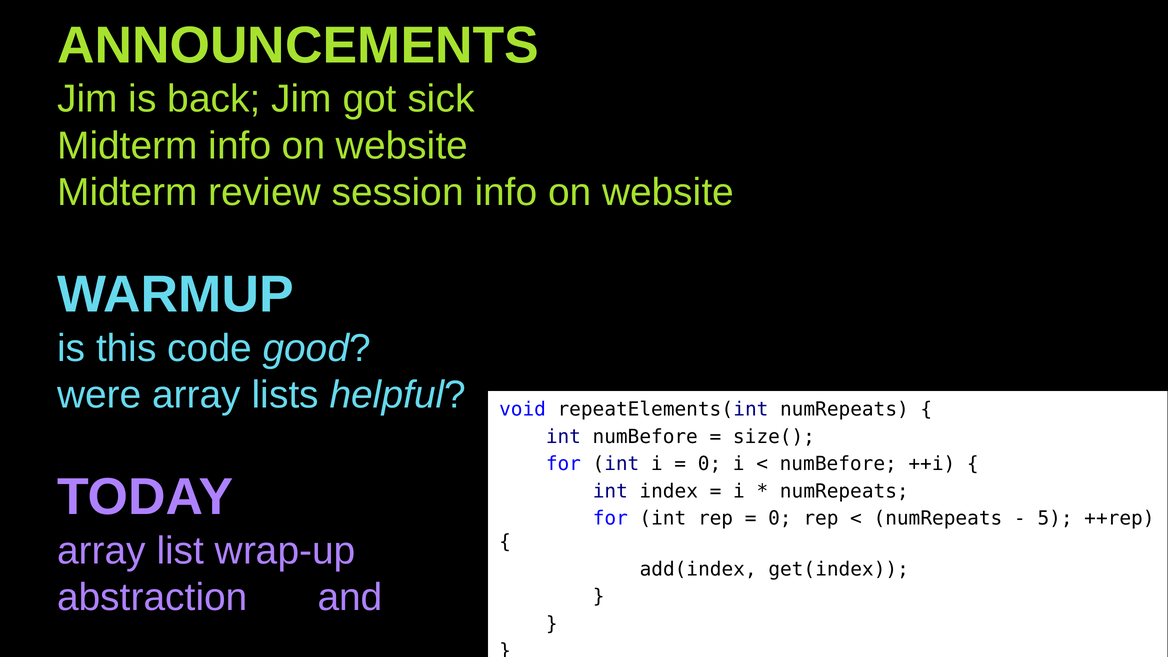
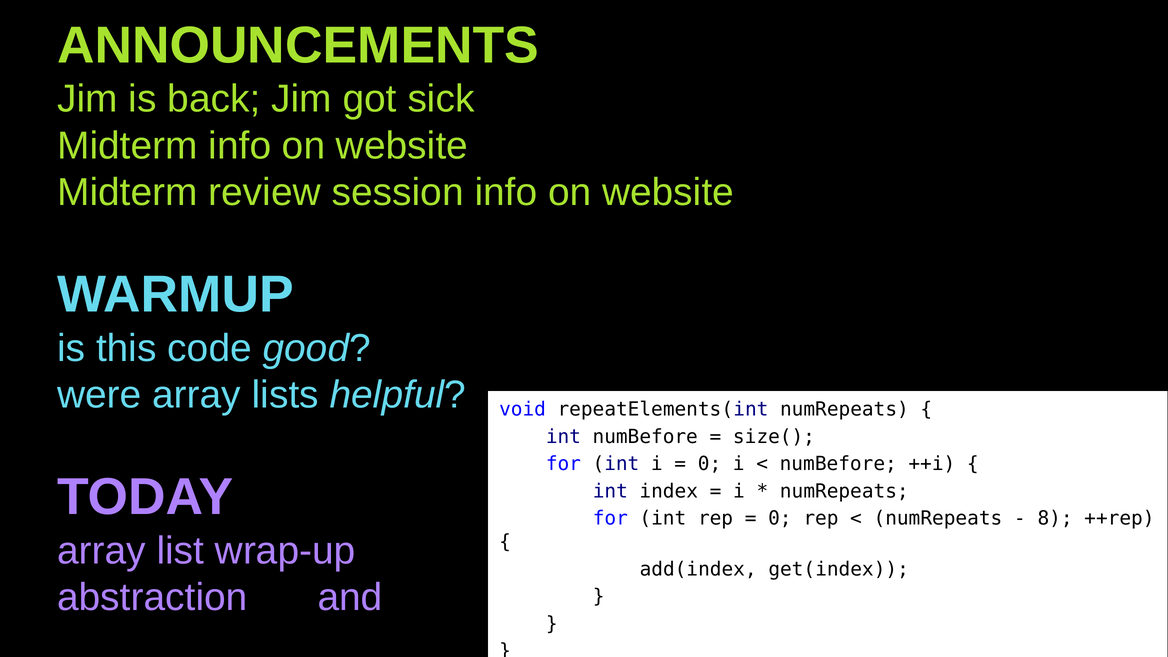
5: 5 -> 8
